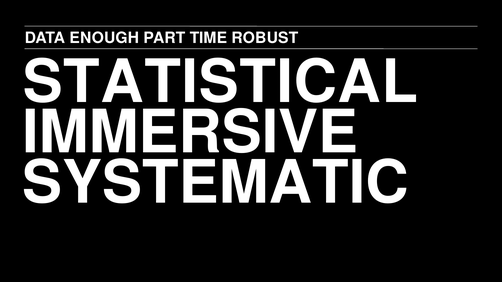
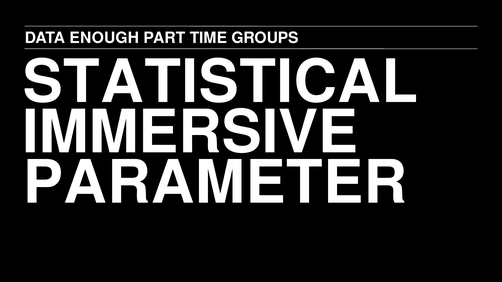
ROBUST: ROBUST -> GROUPS
SYSTEMATIC: SYSTEMATIC -> PARAMETER
